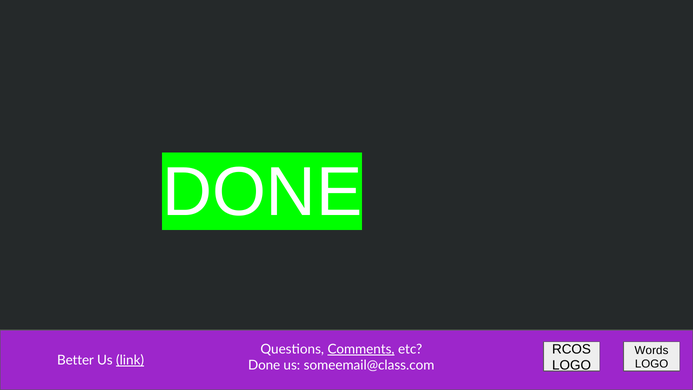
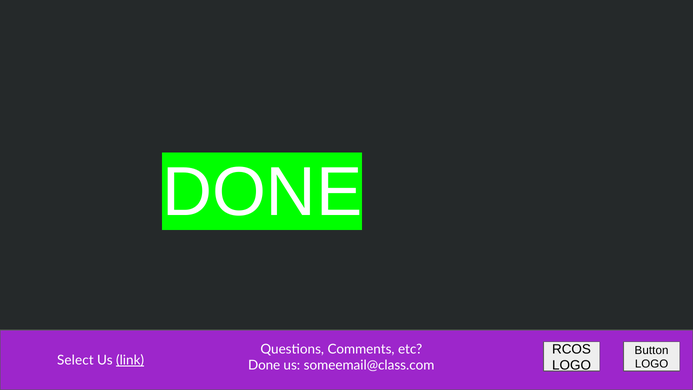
Comments underline: present -> none
Words: Words -> Button
Better: Better -> Select
